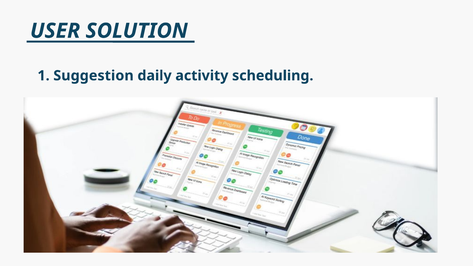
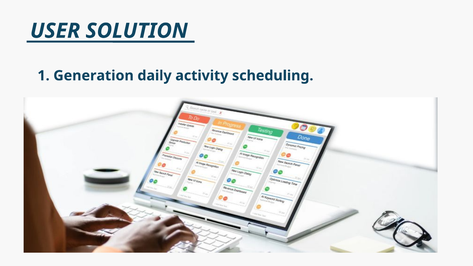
Suggestion: Suggestion -> Generation
